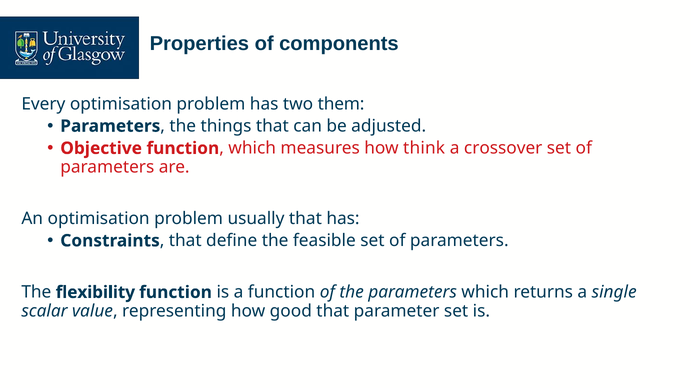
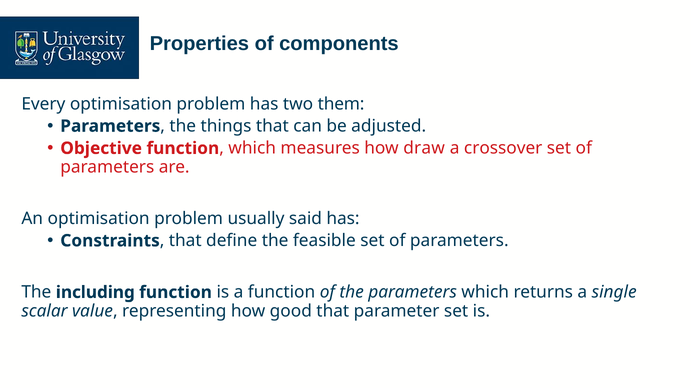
think: think -> draw
usually that: that -> said
flexibility: flexibility -> including
